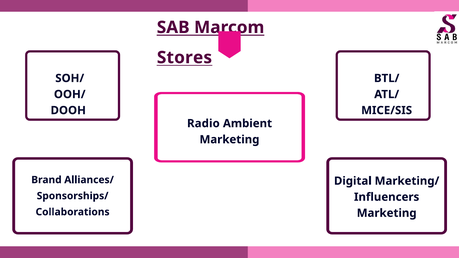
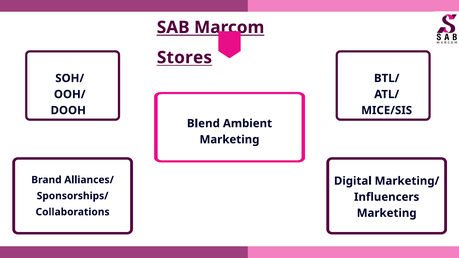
Radio: Radio -> Blend
